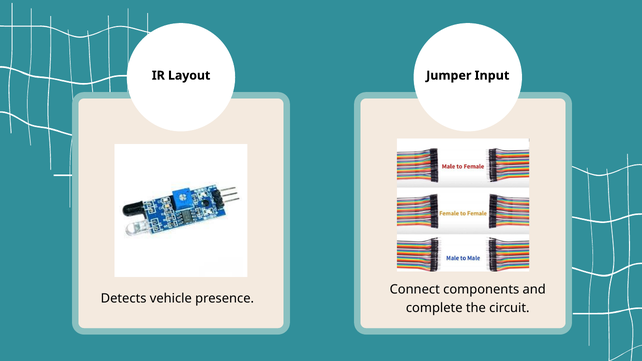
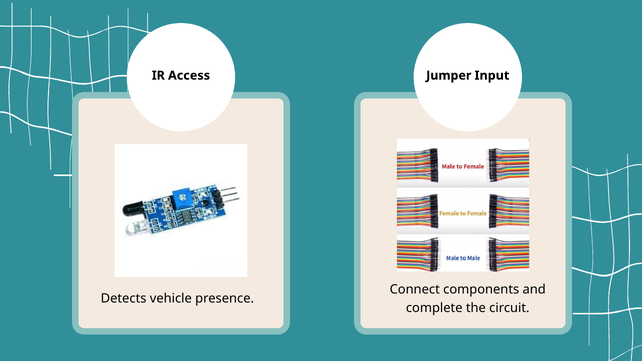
Layout: Layout -> Access
